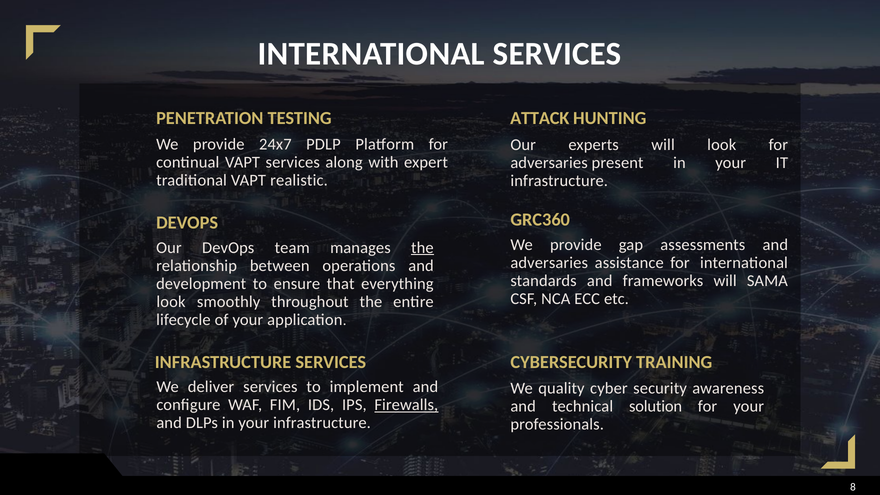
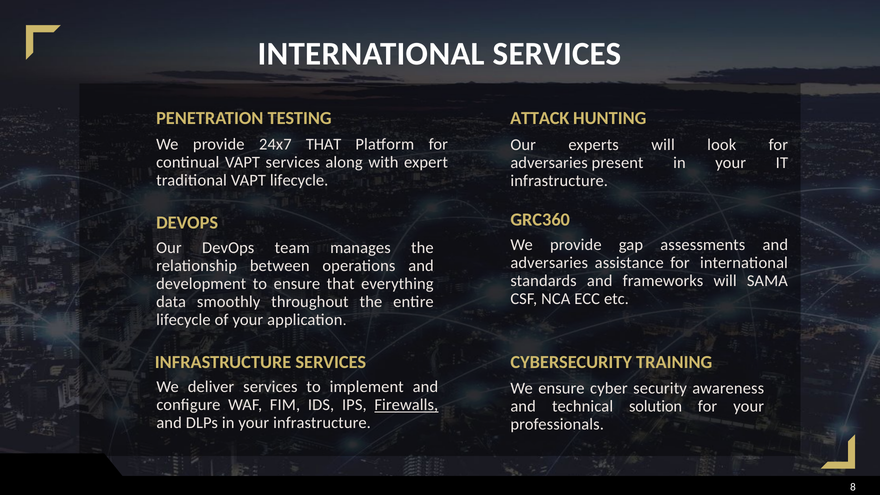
24x7 PDLP: PDLP -> THAT
VAPT realistic: realistic -> lifecycle
the at (422, 248) underline: present -> none
look at (171, 302): look -> data
We quality: quality -> ensure
